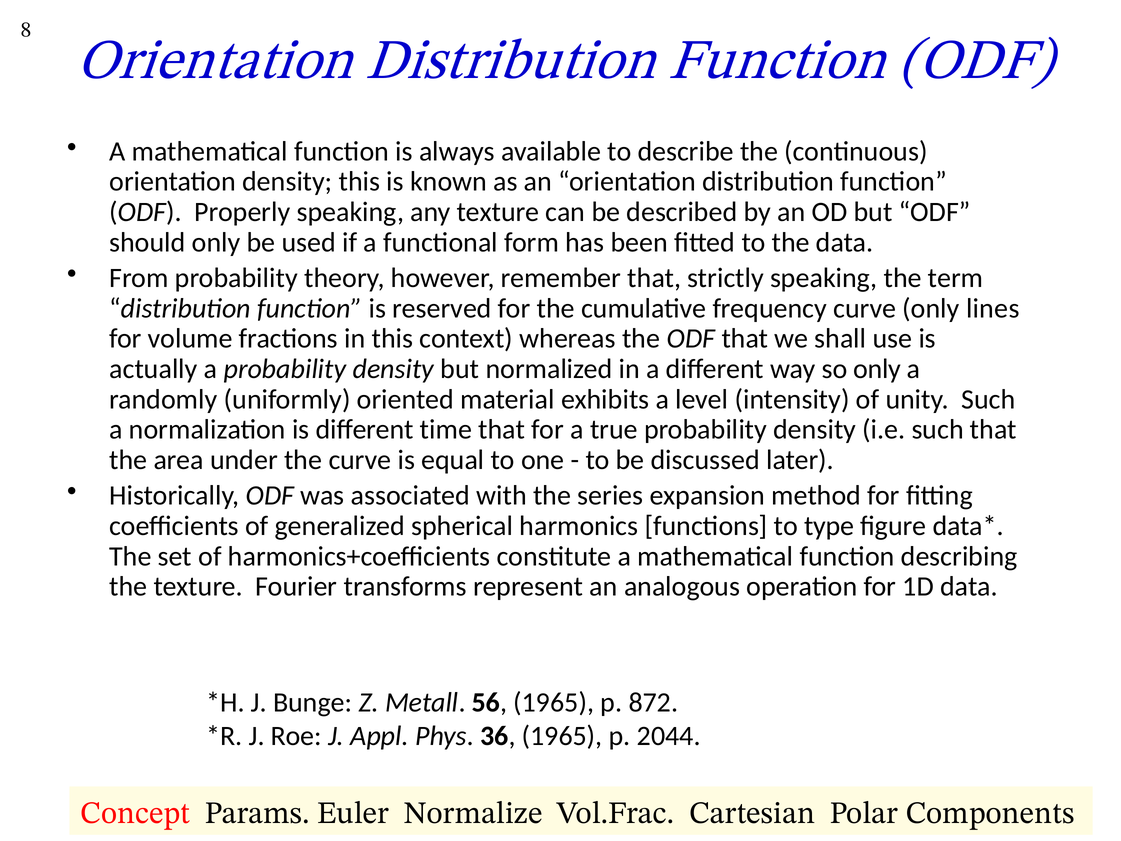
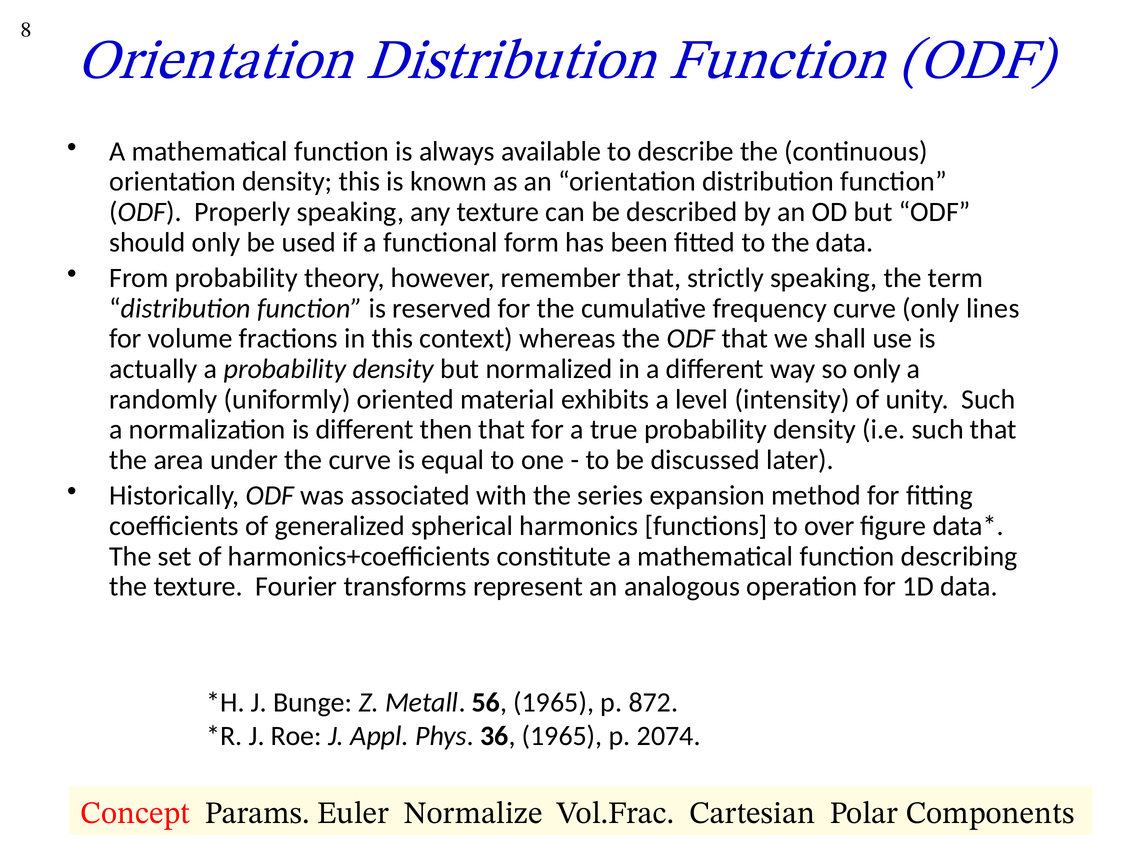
time: time -> then
type: type -> over
2044: 2044 -> 2074
